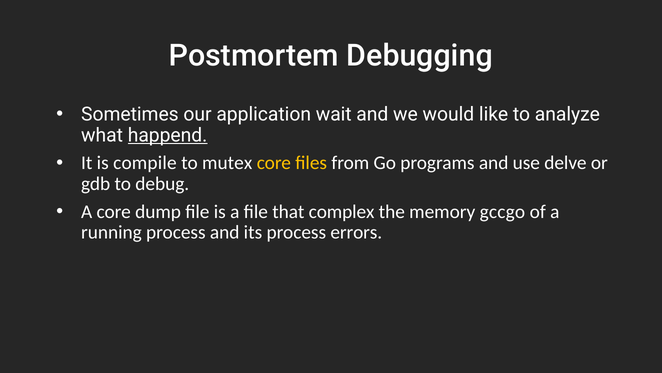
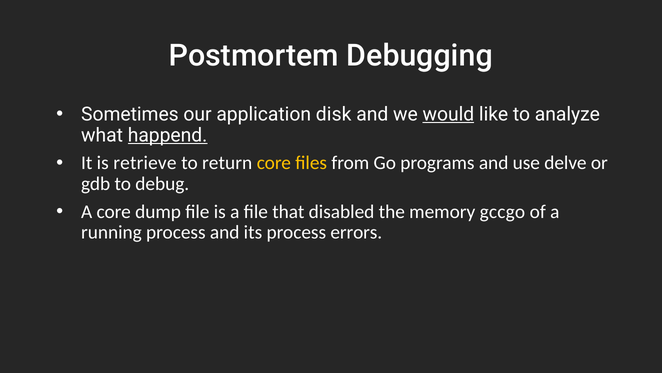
wait: wait -> disk
would underline: none -> present
compile: compile -> retrieve
mutex: mutex -> return
complex: complex -> disabled
